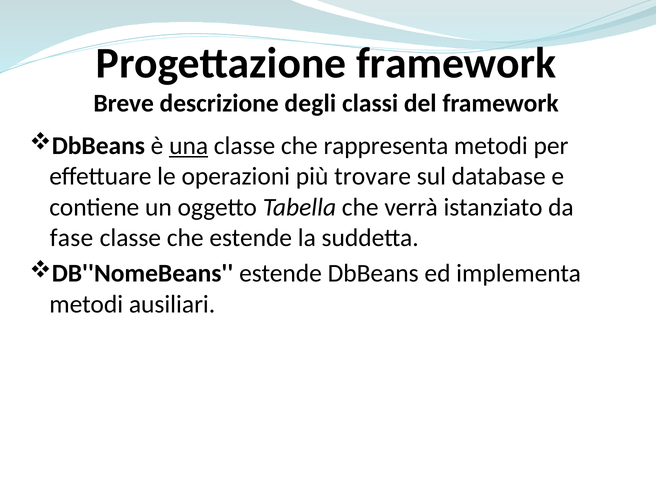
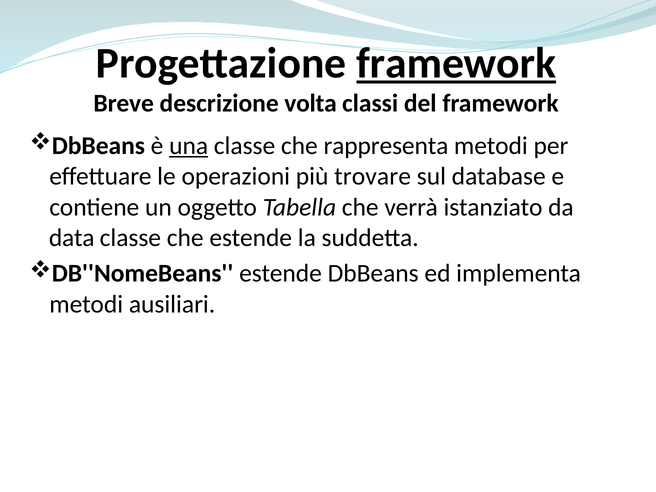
framework at (456, 63) underline: none -> present
degli: degli -> volta
fase: fase -> data
